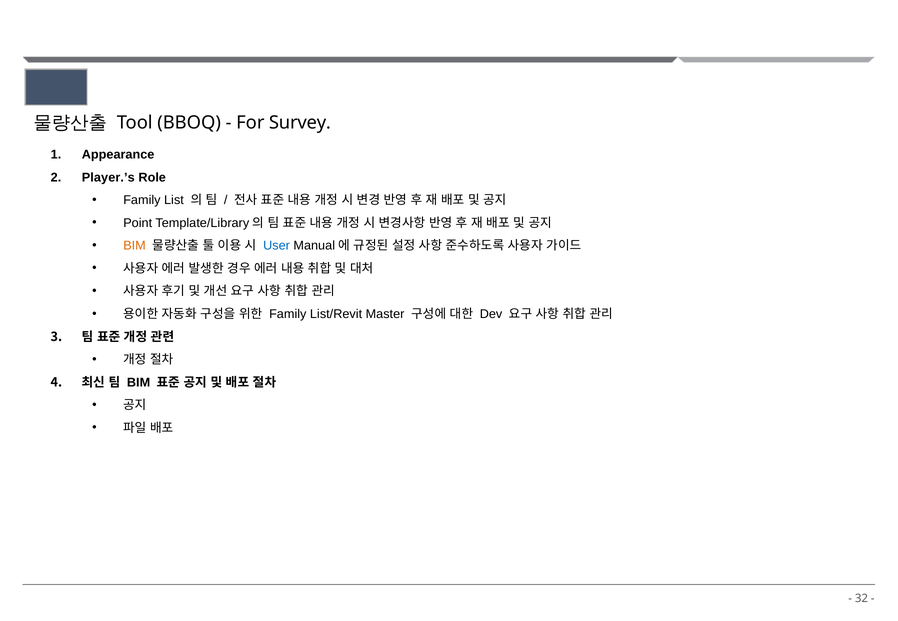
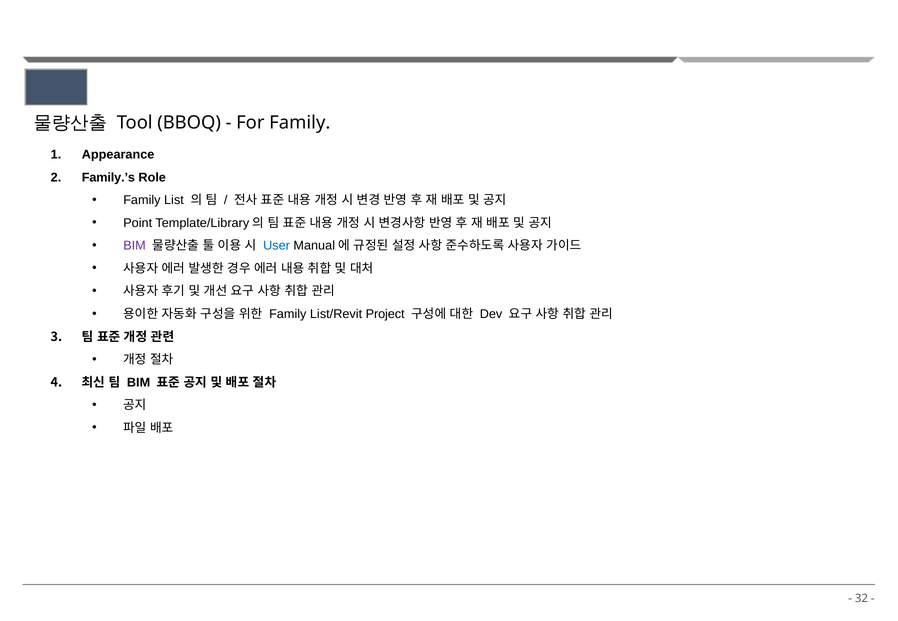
For Survey: Survey -> Family
Player.’s: Player.’s -> Family.’s
BIM at (134, 246) colour: orange -> purple
Master: Master -> Project
